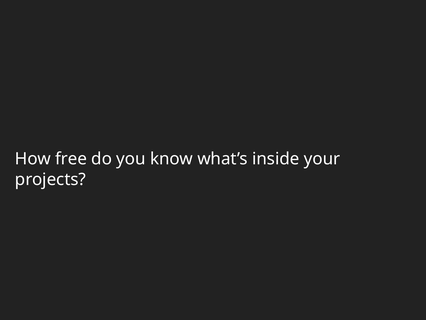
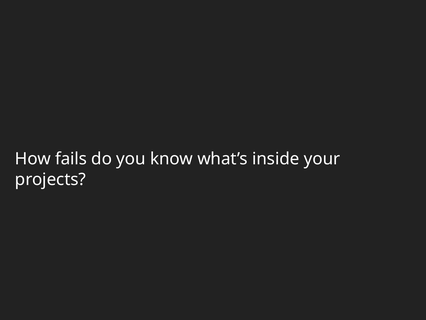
free: free -> fails
